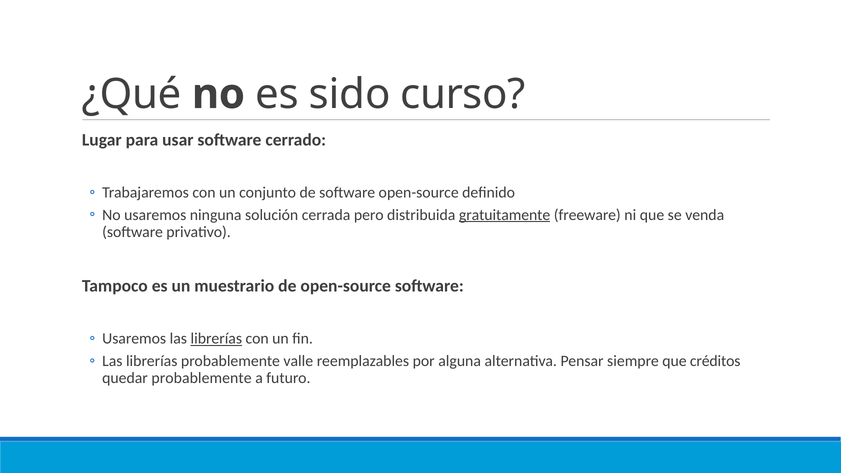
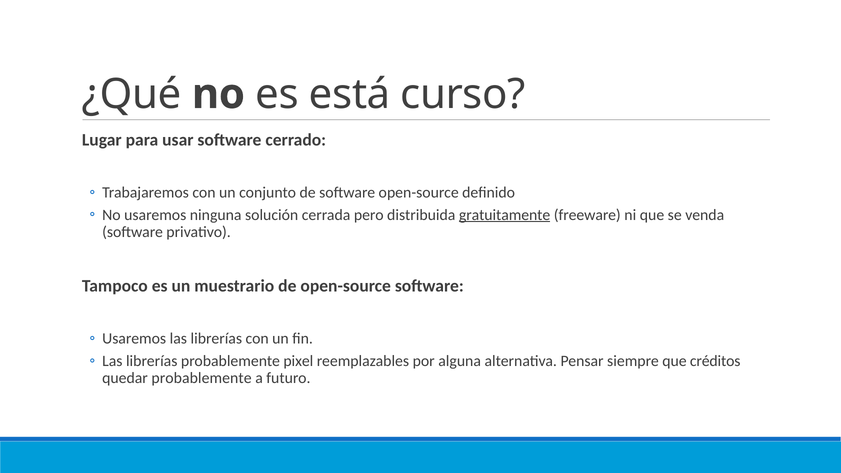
sido: sido -> está
librerías at (216, 339) underline: present -> none
valle: valle -> pixel
